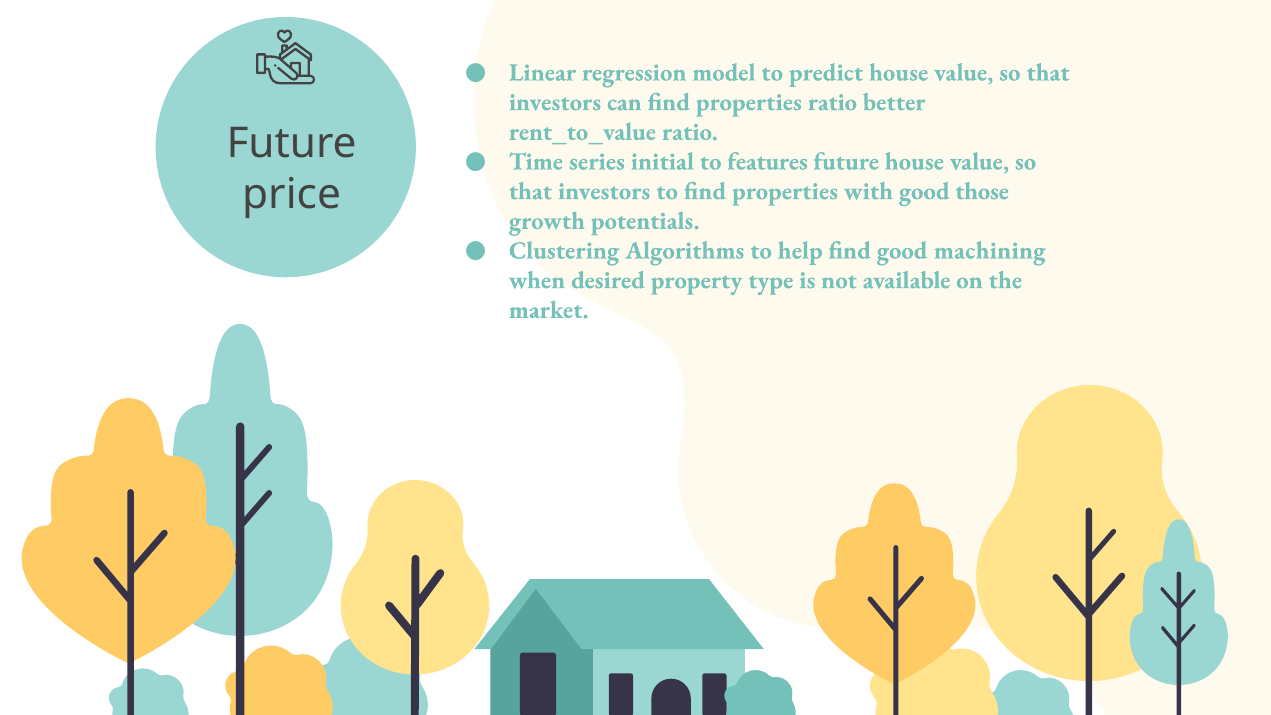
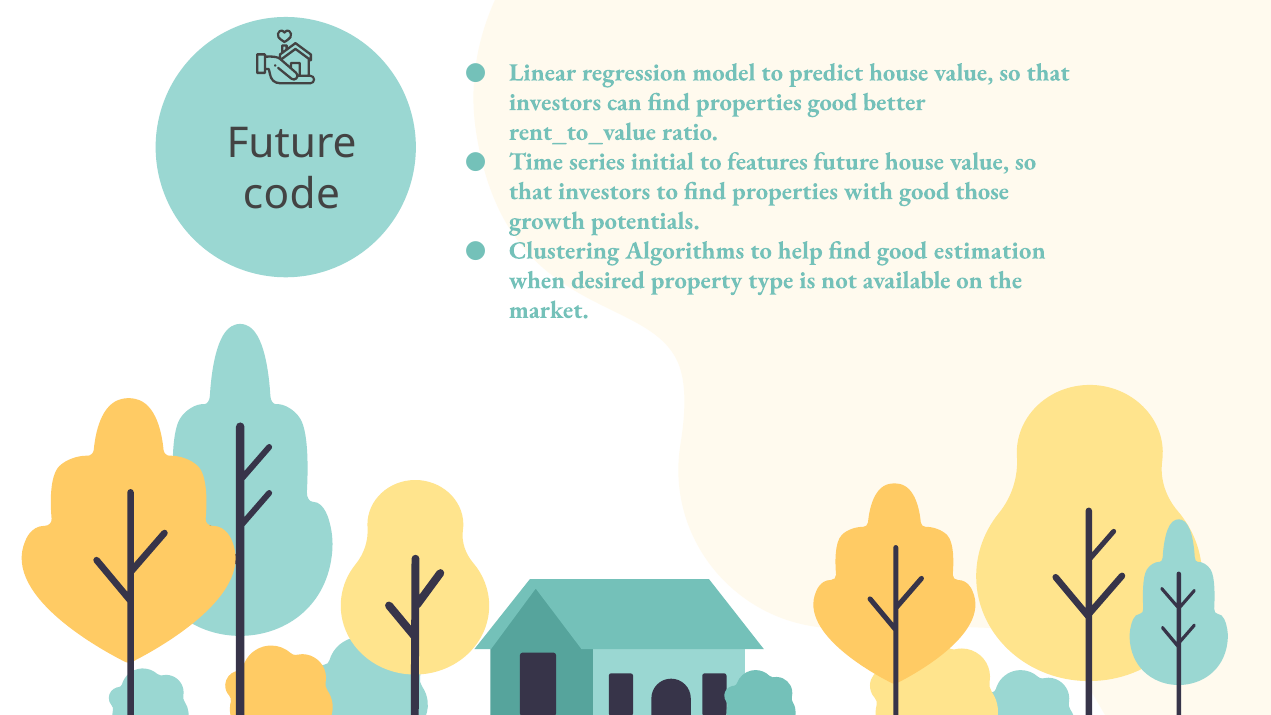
properties ratio: ratio -> good
price: price -> code
machining: machining -> estimation
